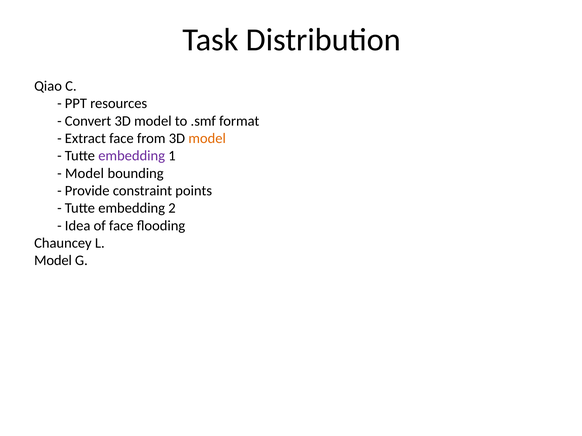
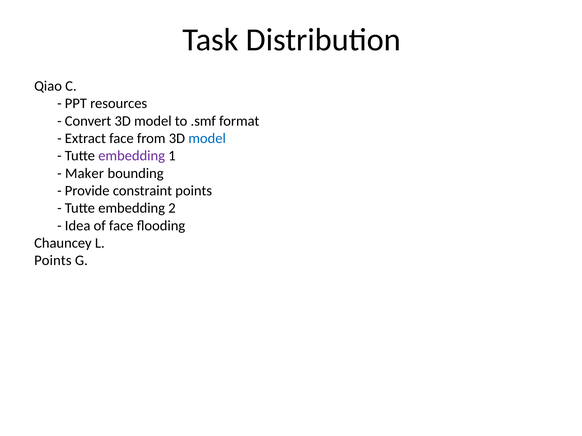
model at (207, 139) colour: orange -> blue
Model at (84, 173): Model -> Maker
Model at (53, 261): Model -> Points
